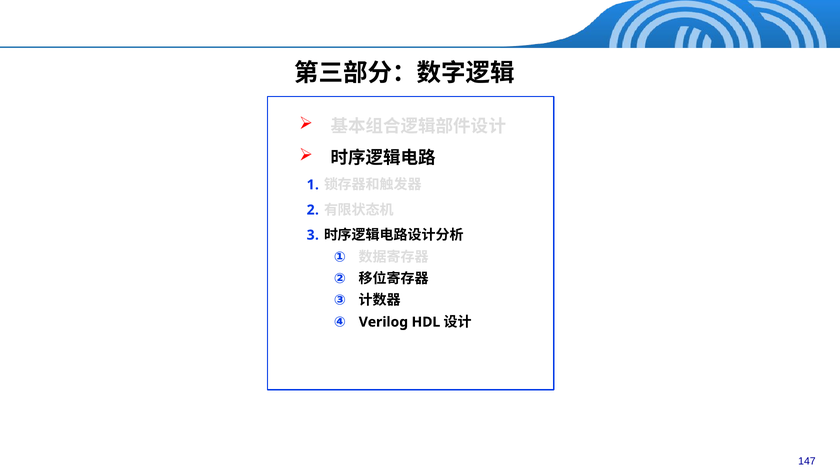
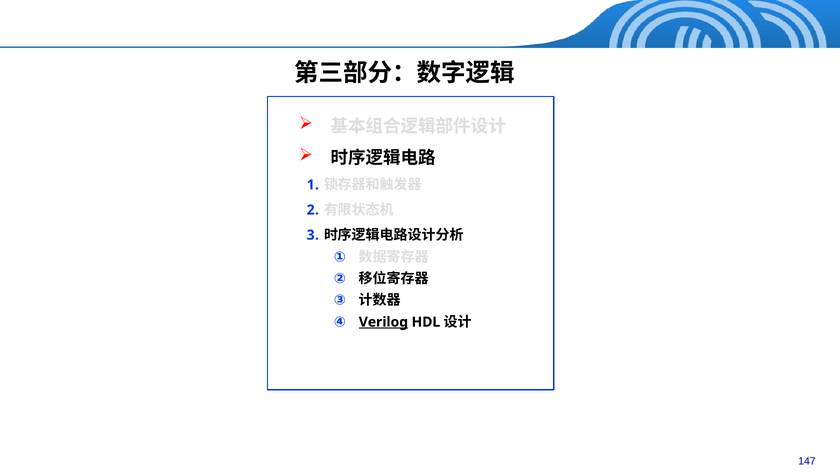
Verilog underline: none -> present
